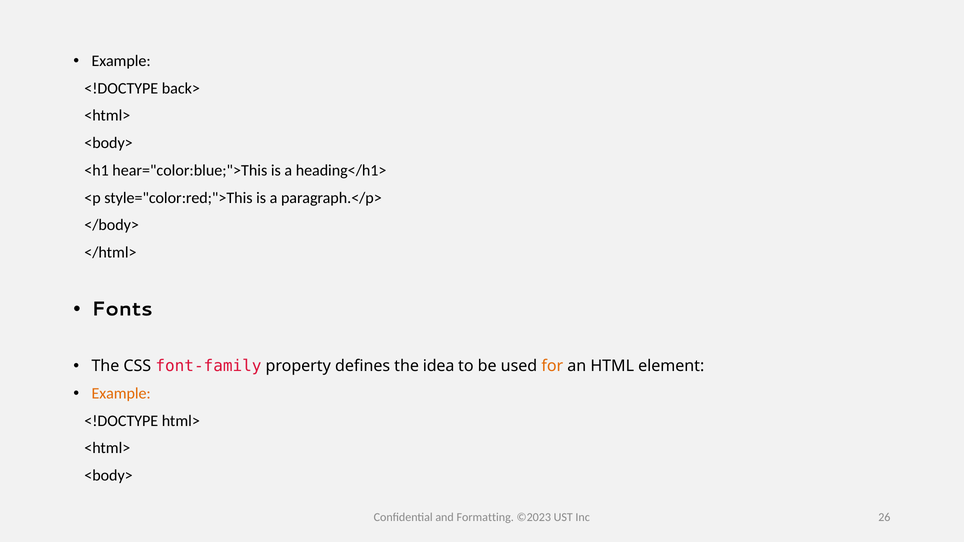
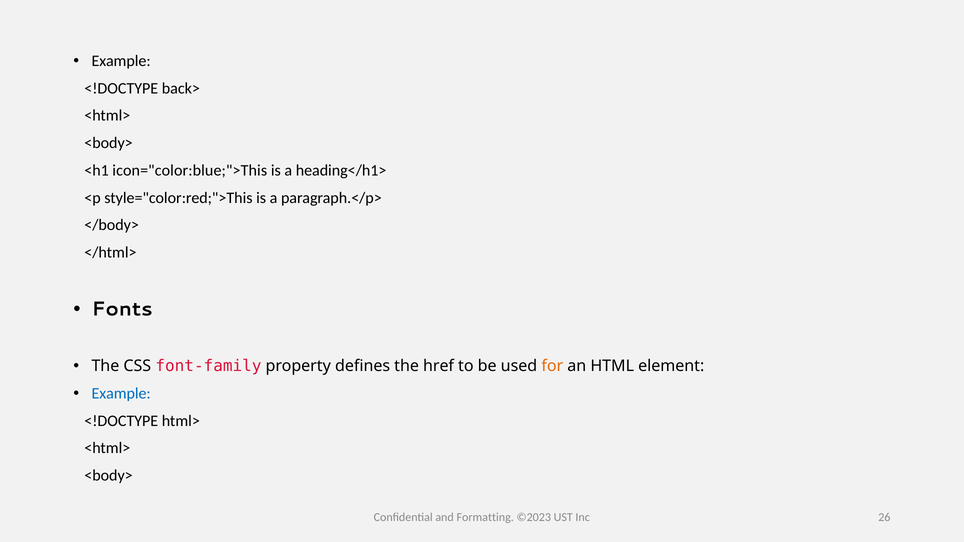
hear="color:blue;">This: hear="color:blue;">This -> icon="color:blue;">This
idea: idea -> href
Example at (121, 394) colour: orange -> blue
